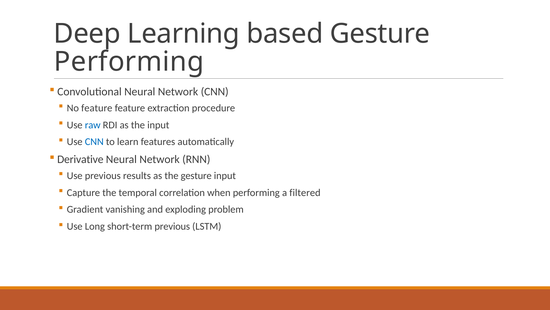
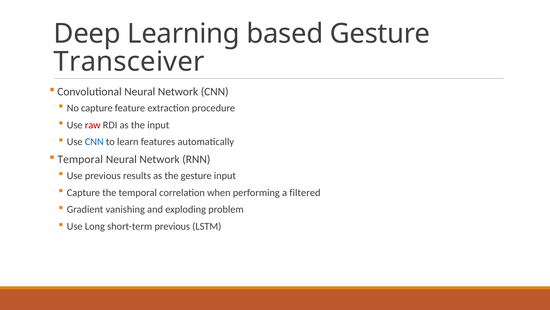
Performing at (129, 62): Performing -> Transceiver
No feature: feature -> capture
raw colour: blue -> red
Derivative at (80, 159): Derivative -> Temporal
